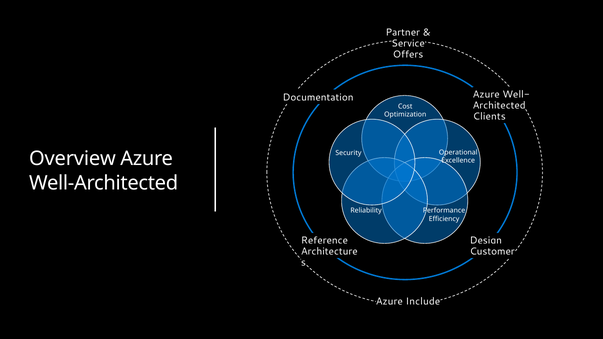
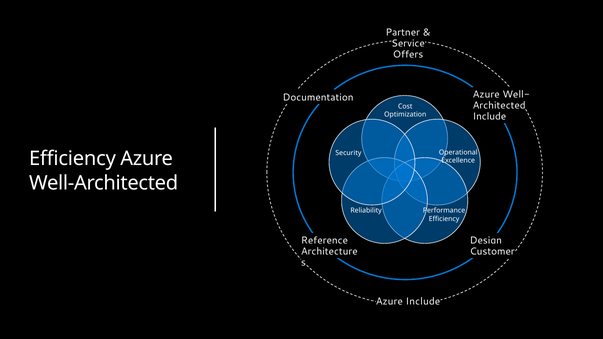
Clients at (489, 116): Clients -> Include
Overview at (72, 159): Overview -> Efficiency
